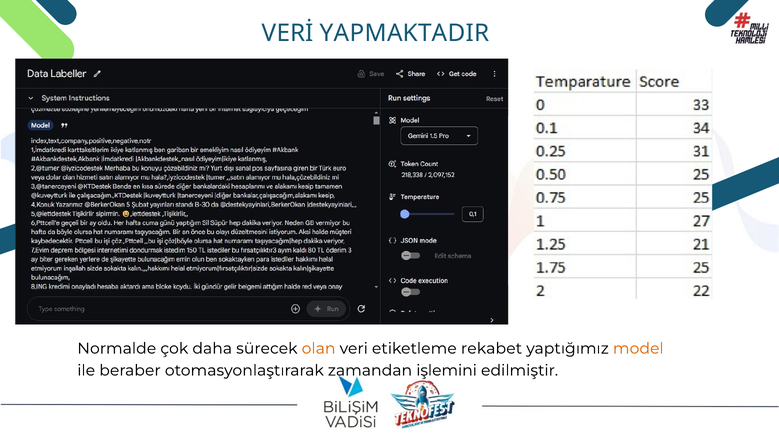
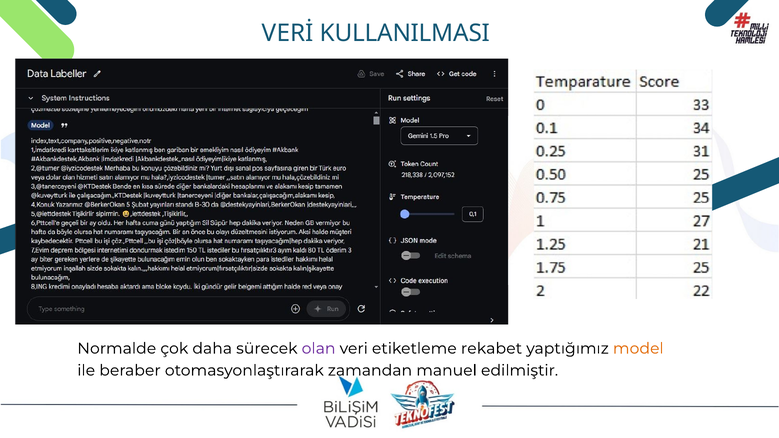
YAPMAKTADIR: YAPMAKTADIR -> KULLANILMASI
olan colour: orange -> purple
işlemini: işlemini -> manuel
